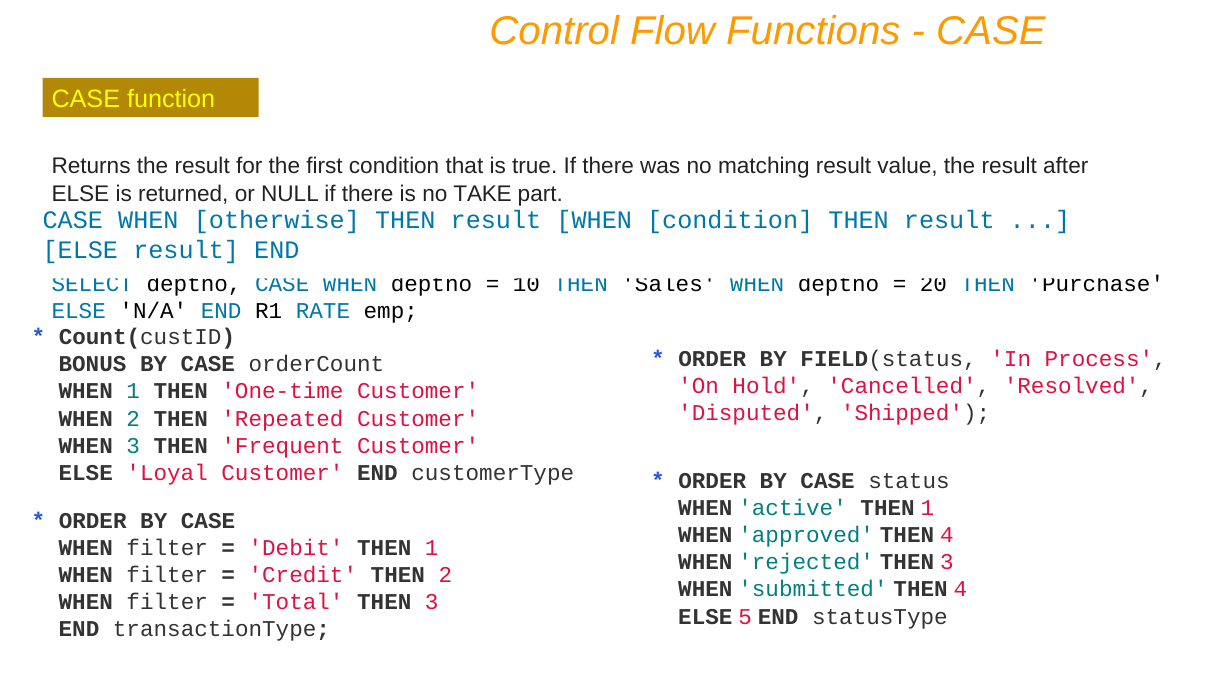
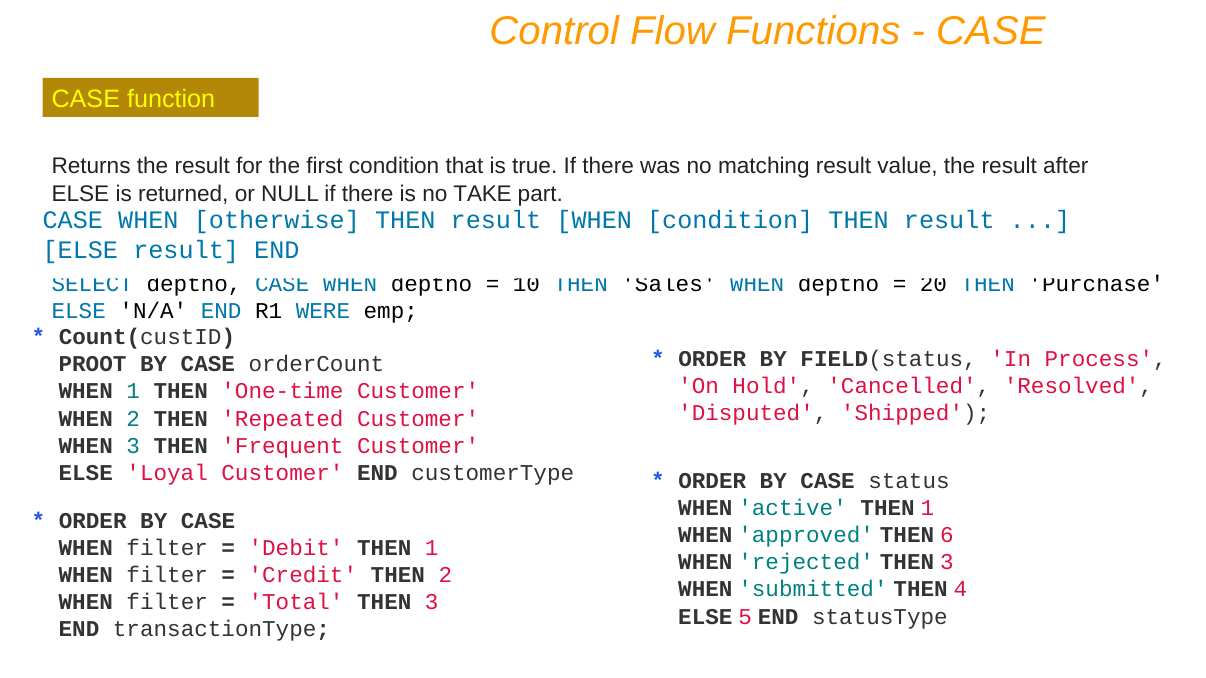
RATE: RATE -> WERE
BONUS: BONUS -> PROOT
approved THEN 4: 4 -> 6
